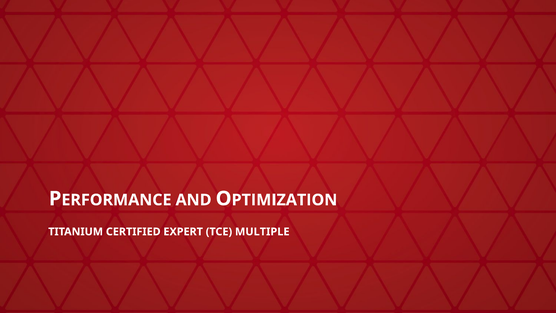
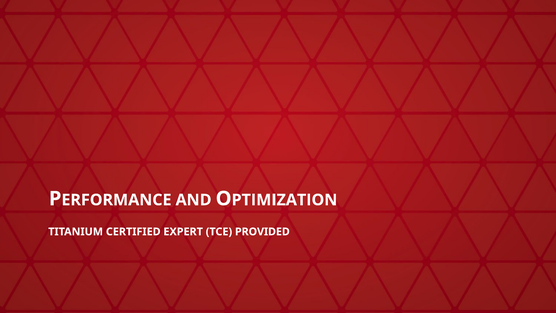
MULTIPLE: MULTIPLE -> PROVIDED
